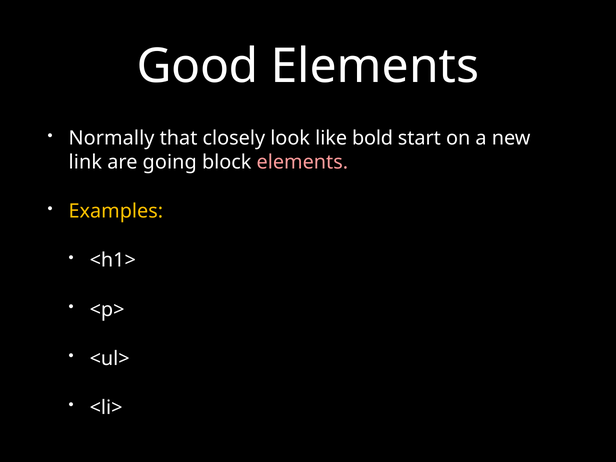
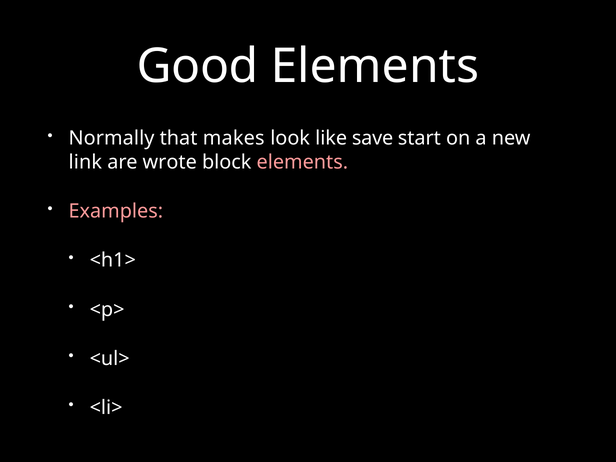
closely: closely -> makes
bold: bold -> save
going: going -> wrote
Examples colour: yellow -> pink
